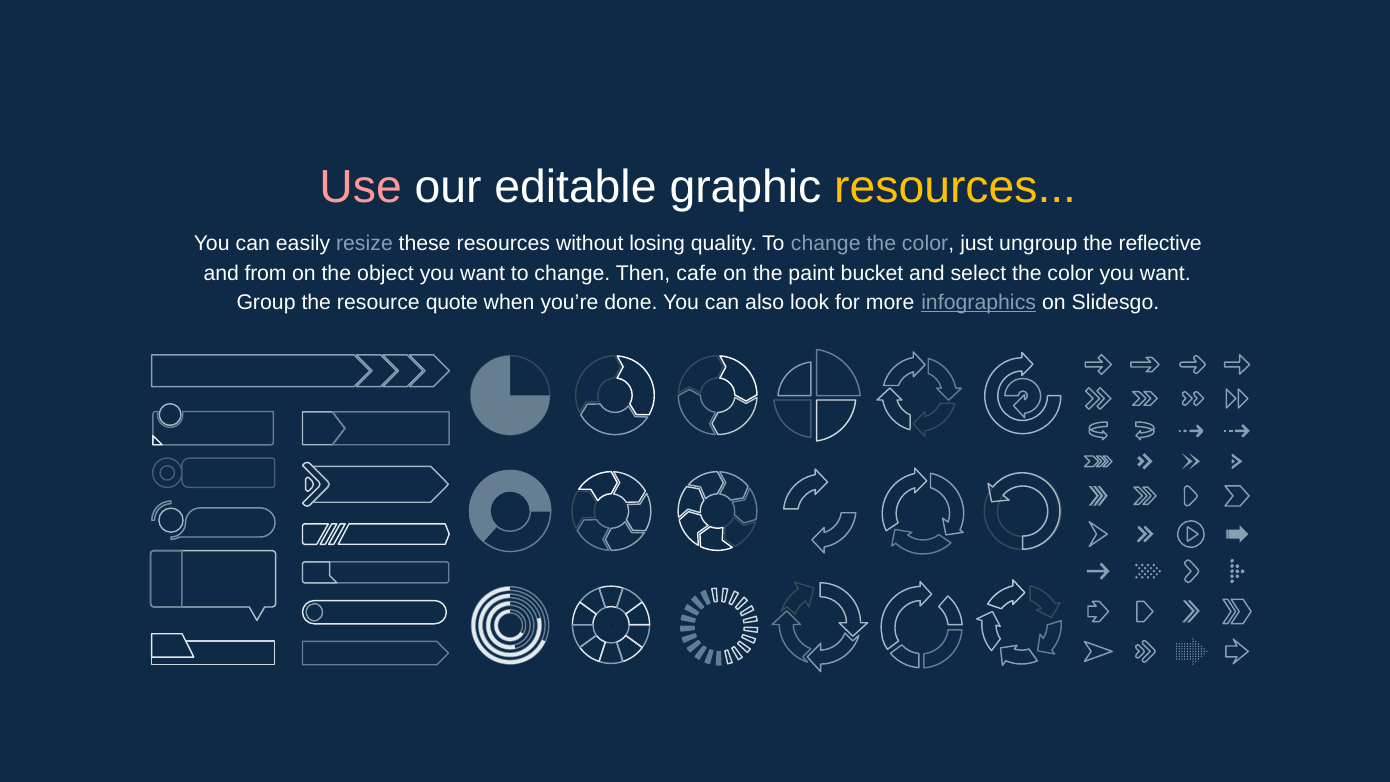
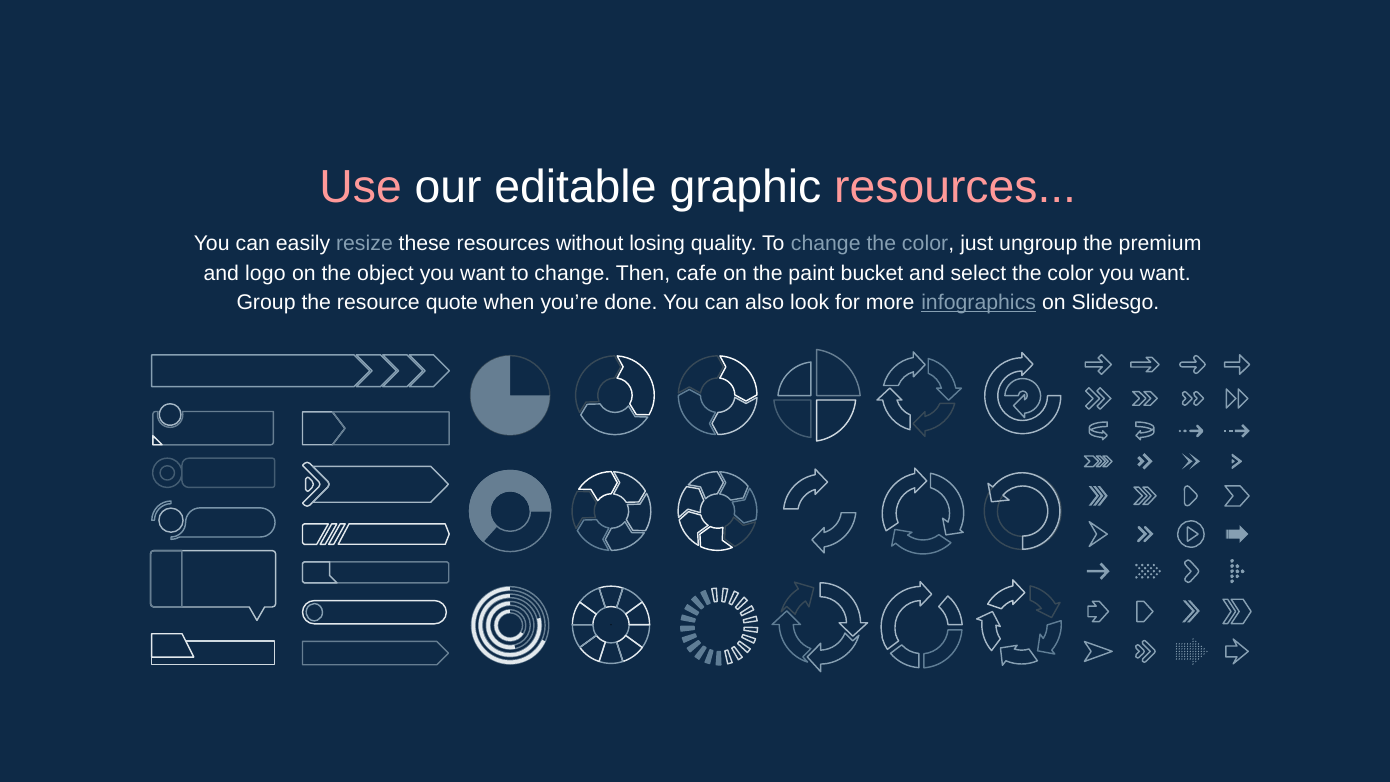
resources at (955, 187) colour: yellow -> pink
reflective: reflective -> premium
from: from -> logo
